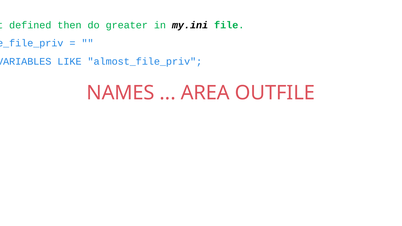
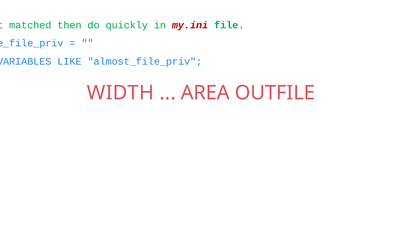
defined: defined -> matched
greater: greater -> quickly
my.ini colour: black -> red
NAMES: NAMES -> WIDTH
